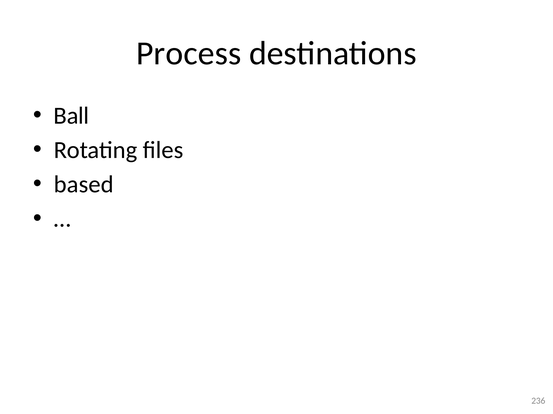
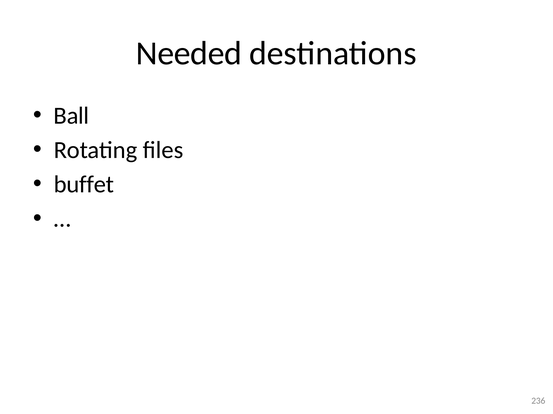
Process: Process -> Needed
based: based -> buffet
